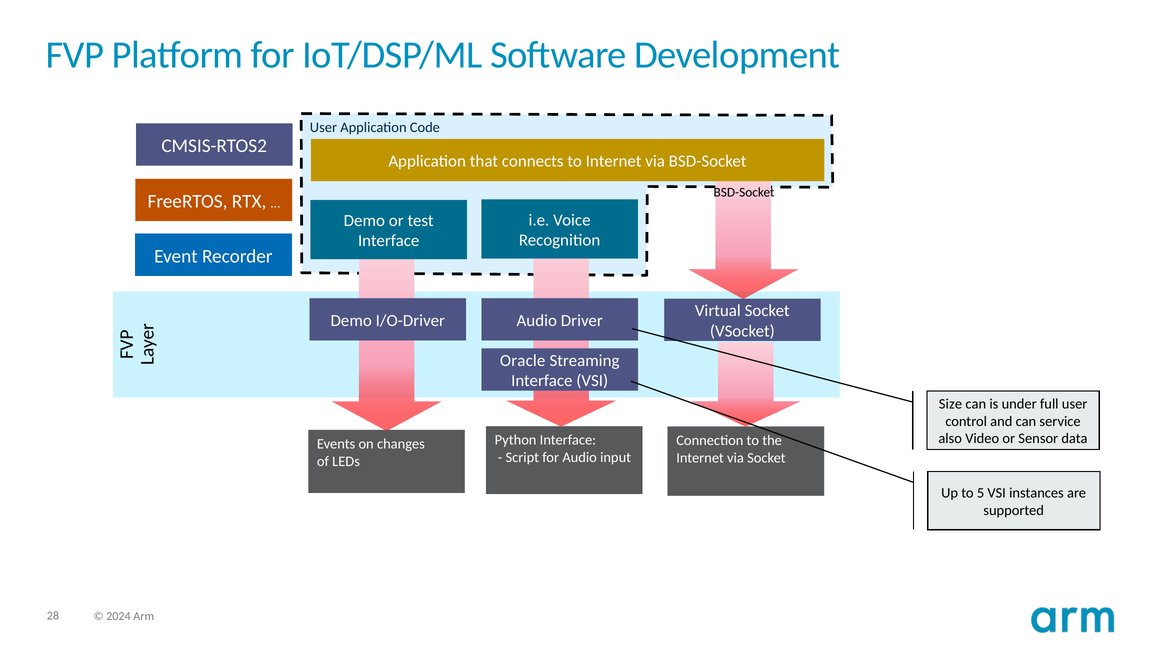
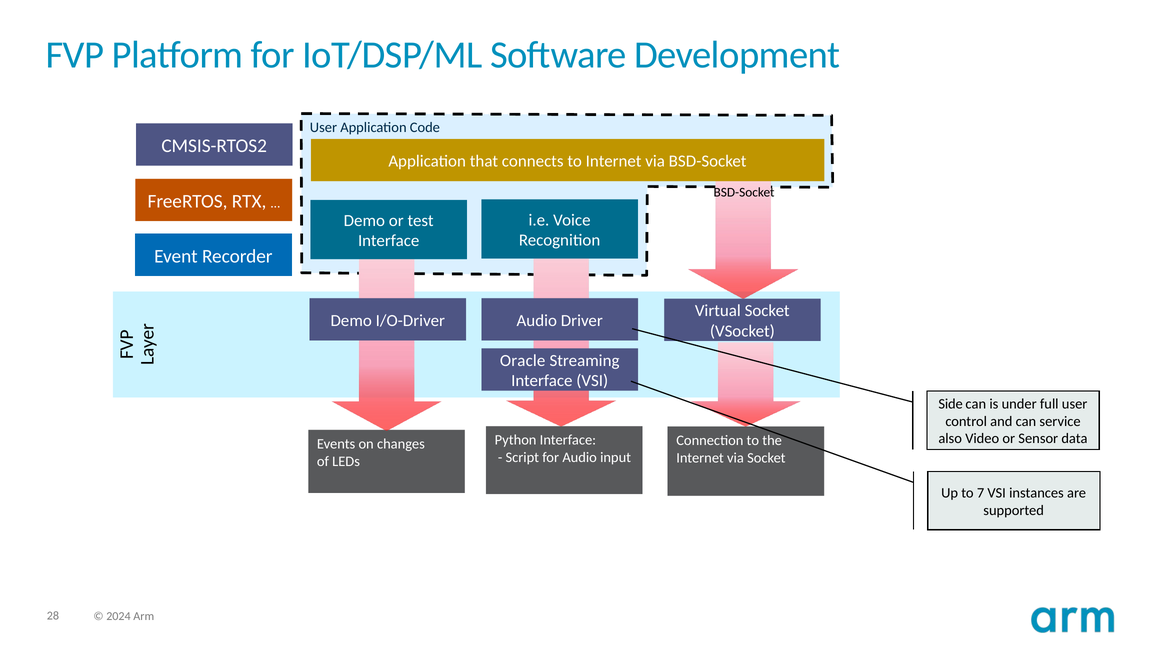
Size: Size -> Side
5: 5 -> 7
